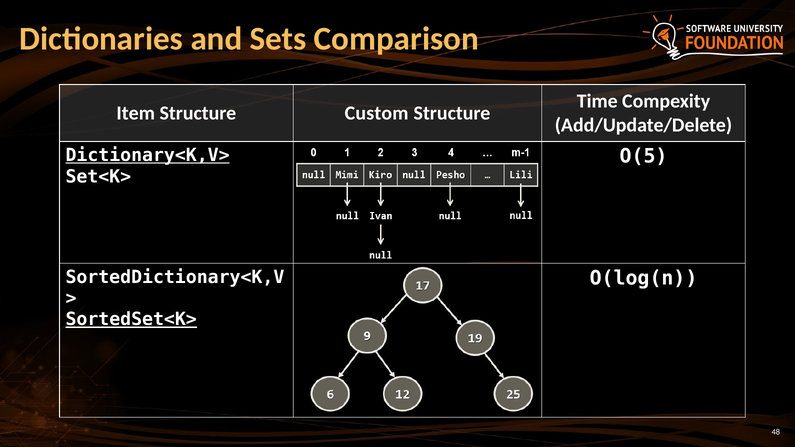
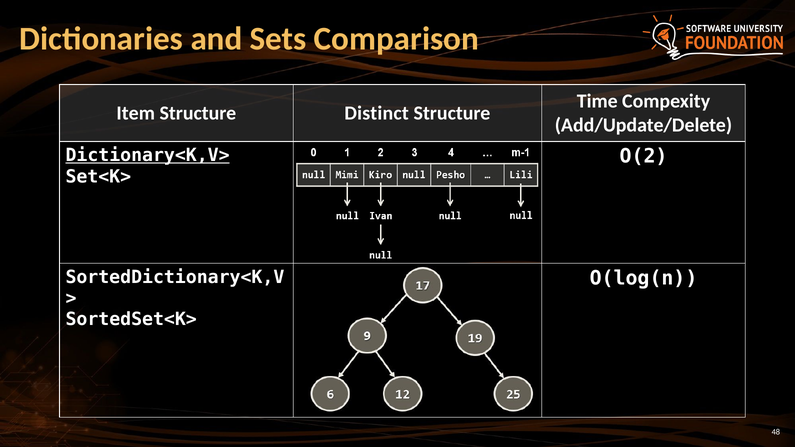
Custom: Custom -> Distinct
O(5: O(5 -> O(2
SortedSet<K> underline: present -> none
